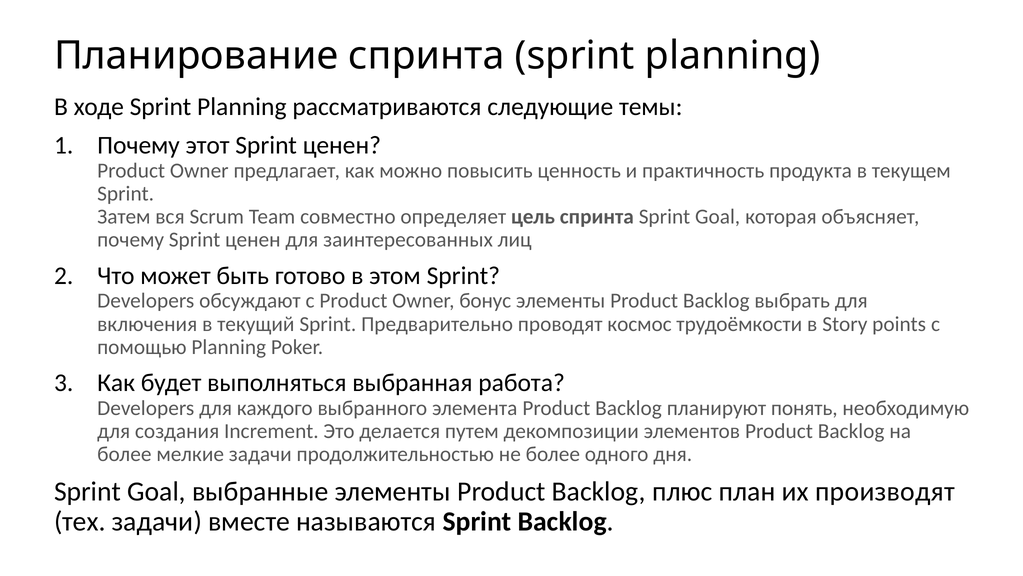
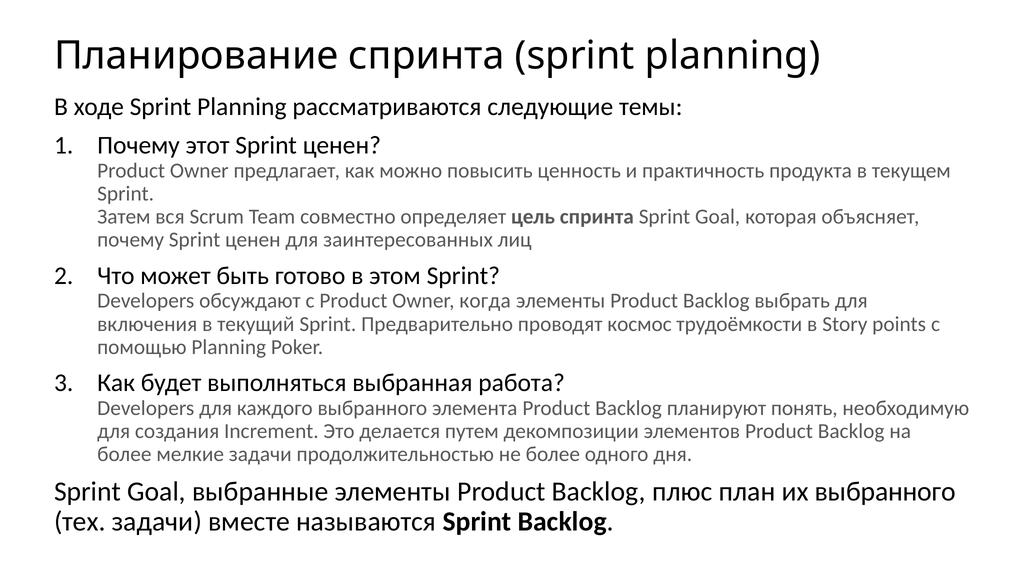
бонус: бонус -> когда
их производят: производят -> выбранного
